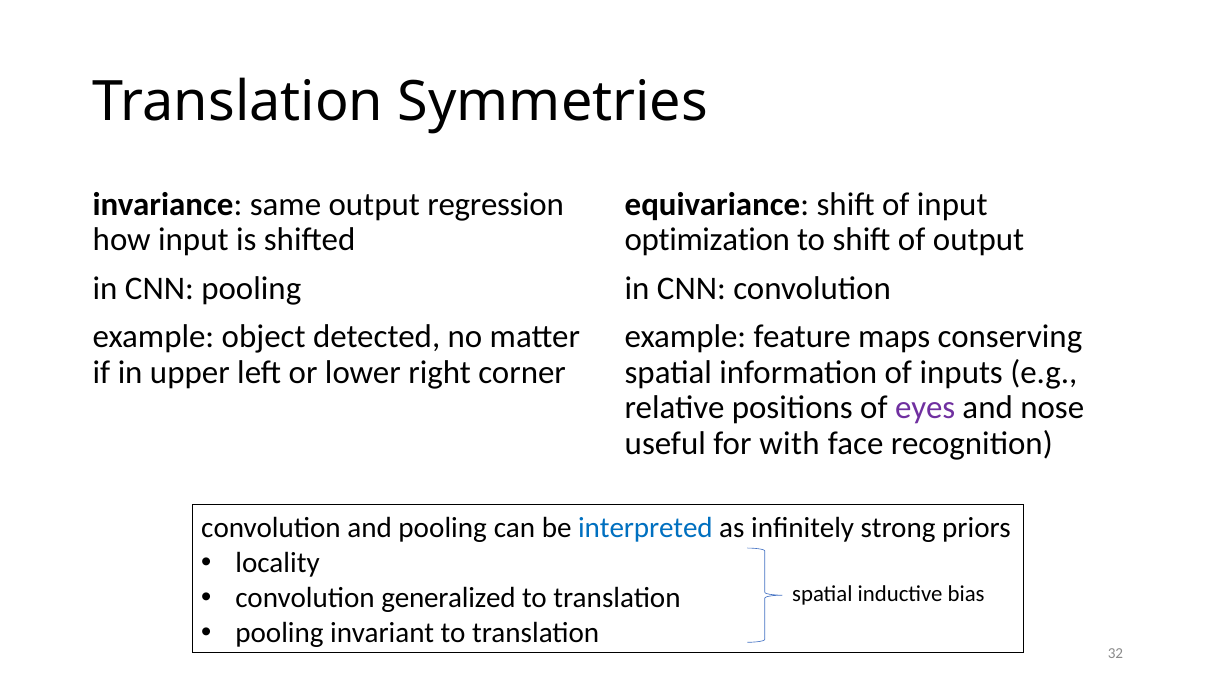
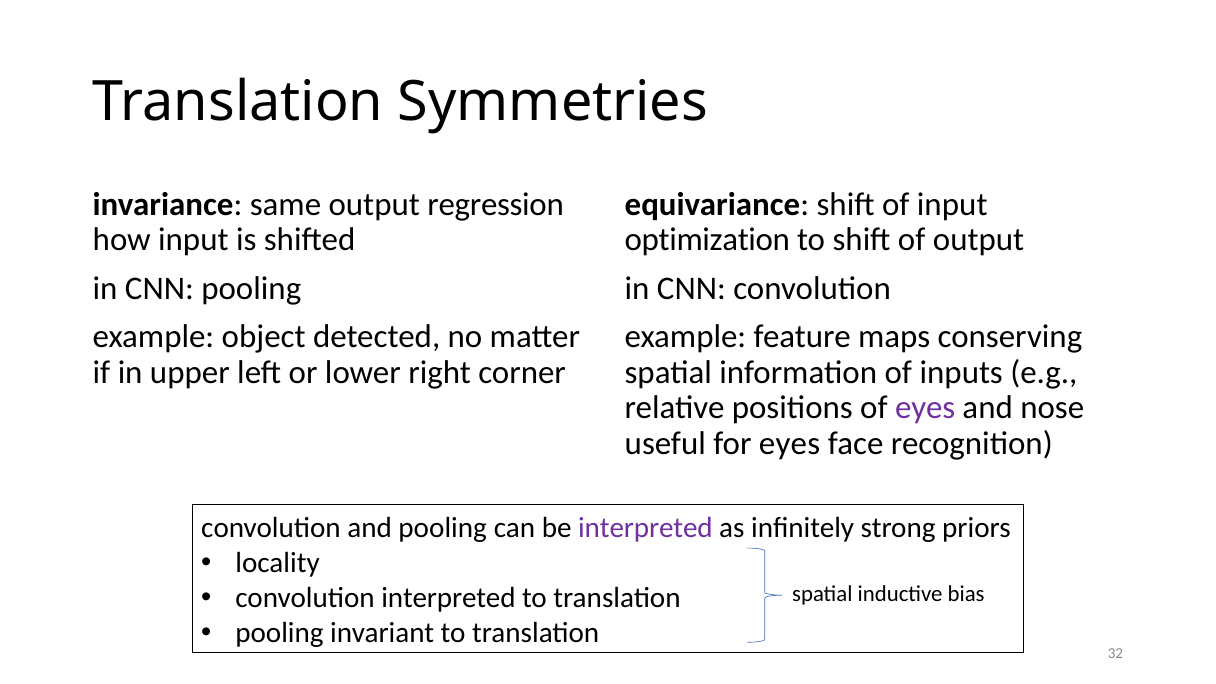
for with: with -> eyes
interpreted at (645, 528) colour: blue -> purple
convolution generalized: generalized -> interpreted
